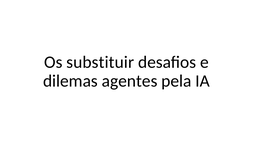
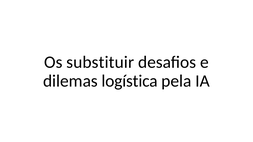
agentes: agentes -> logística
